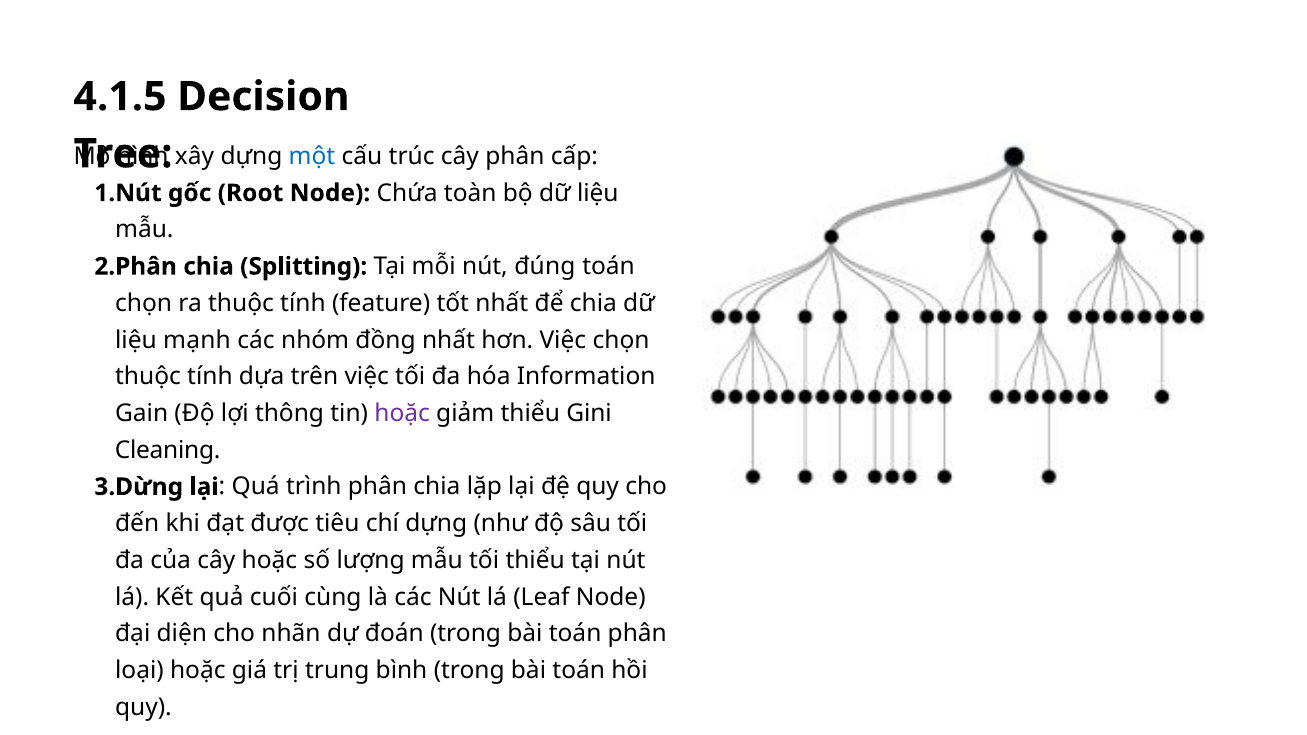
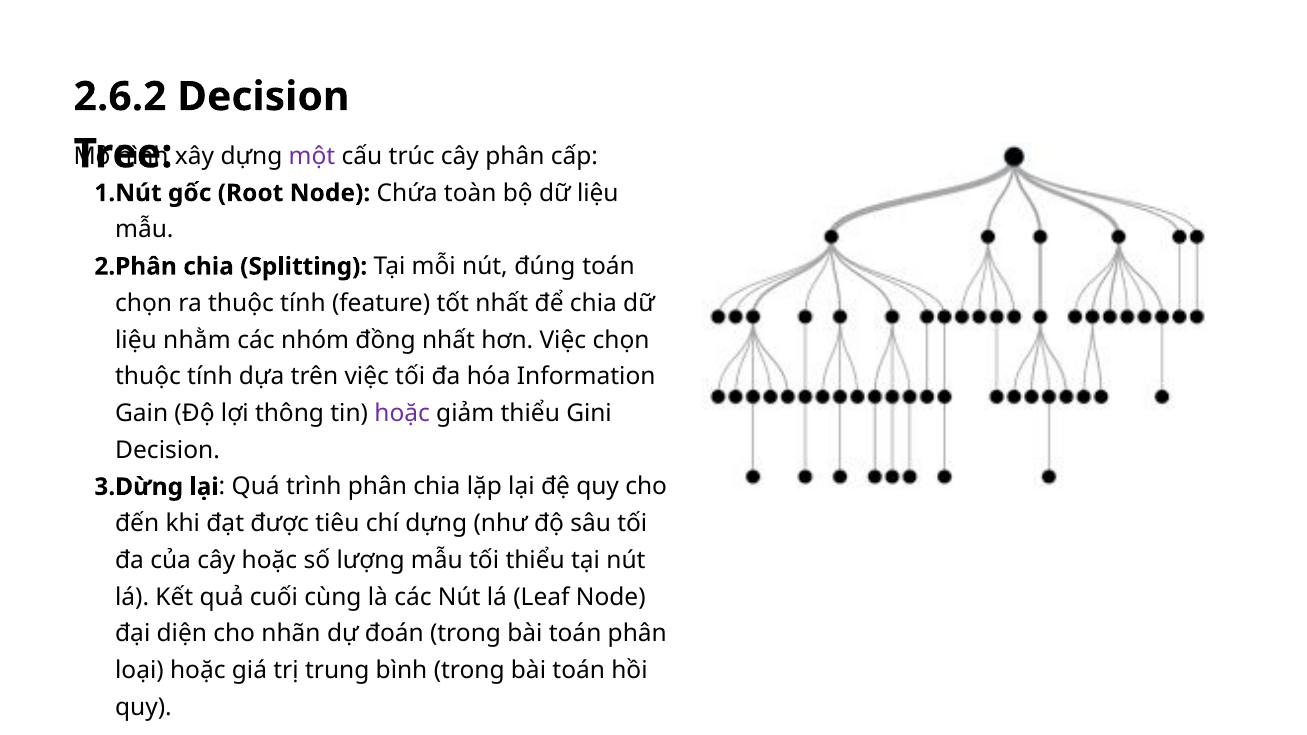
4.1.5: 4.1.5 -> 2.6.2
một colour: blue -> purple
mạnh: mạnh -> nhằm
Cleaning at (168, 450): Cleaning -> Decision
